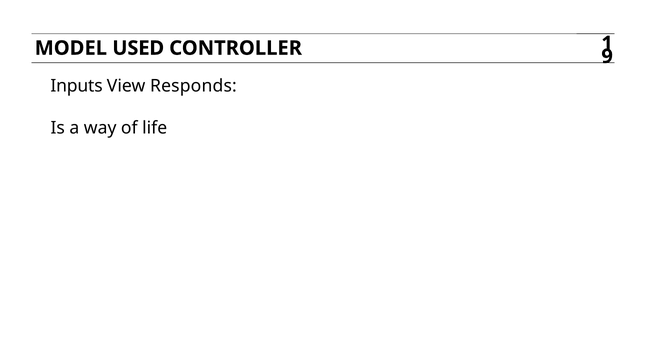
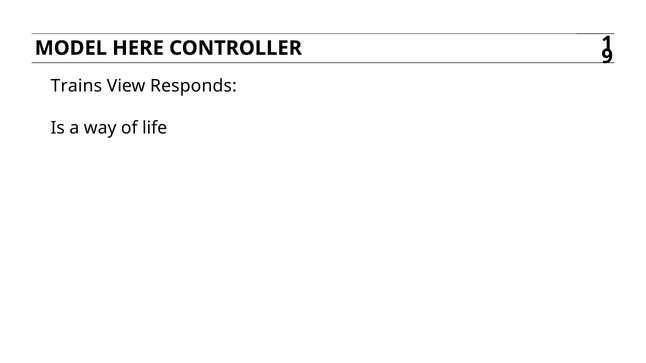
USED: USED -> HERE
Inputs: Inputs -> Trains
